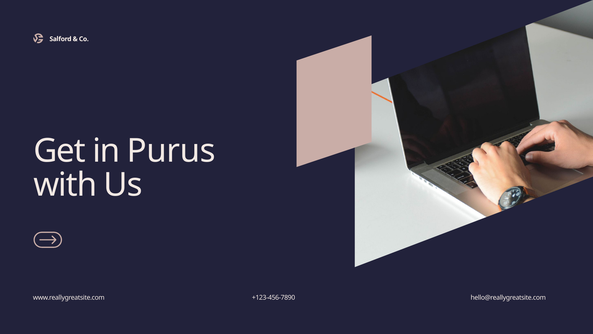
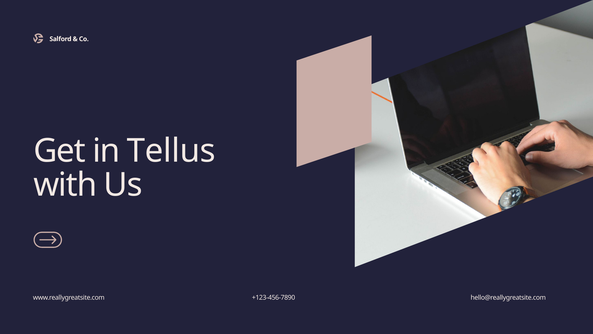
Purus: Purus -> Tellus
